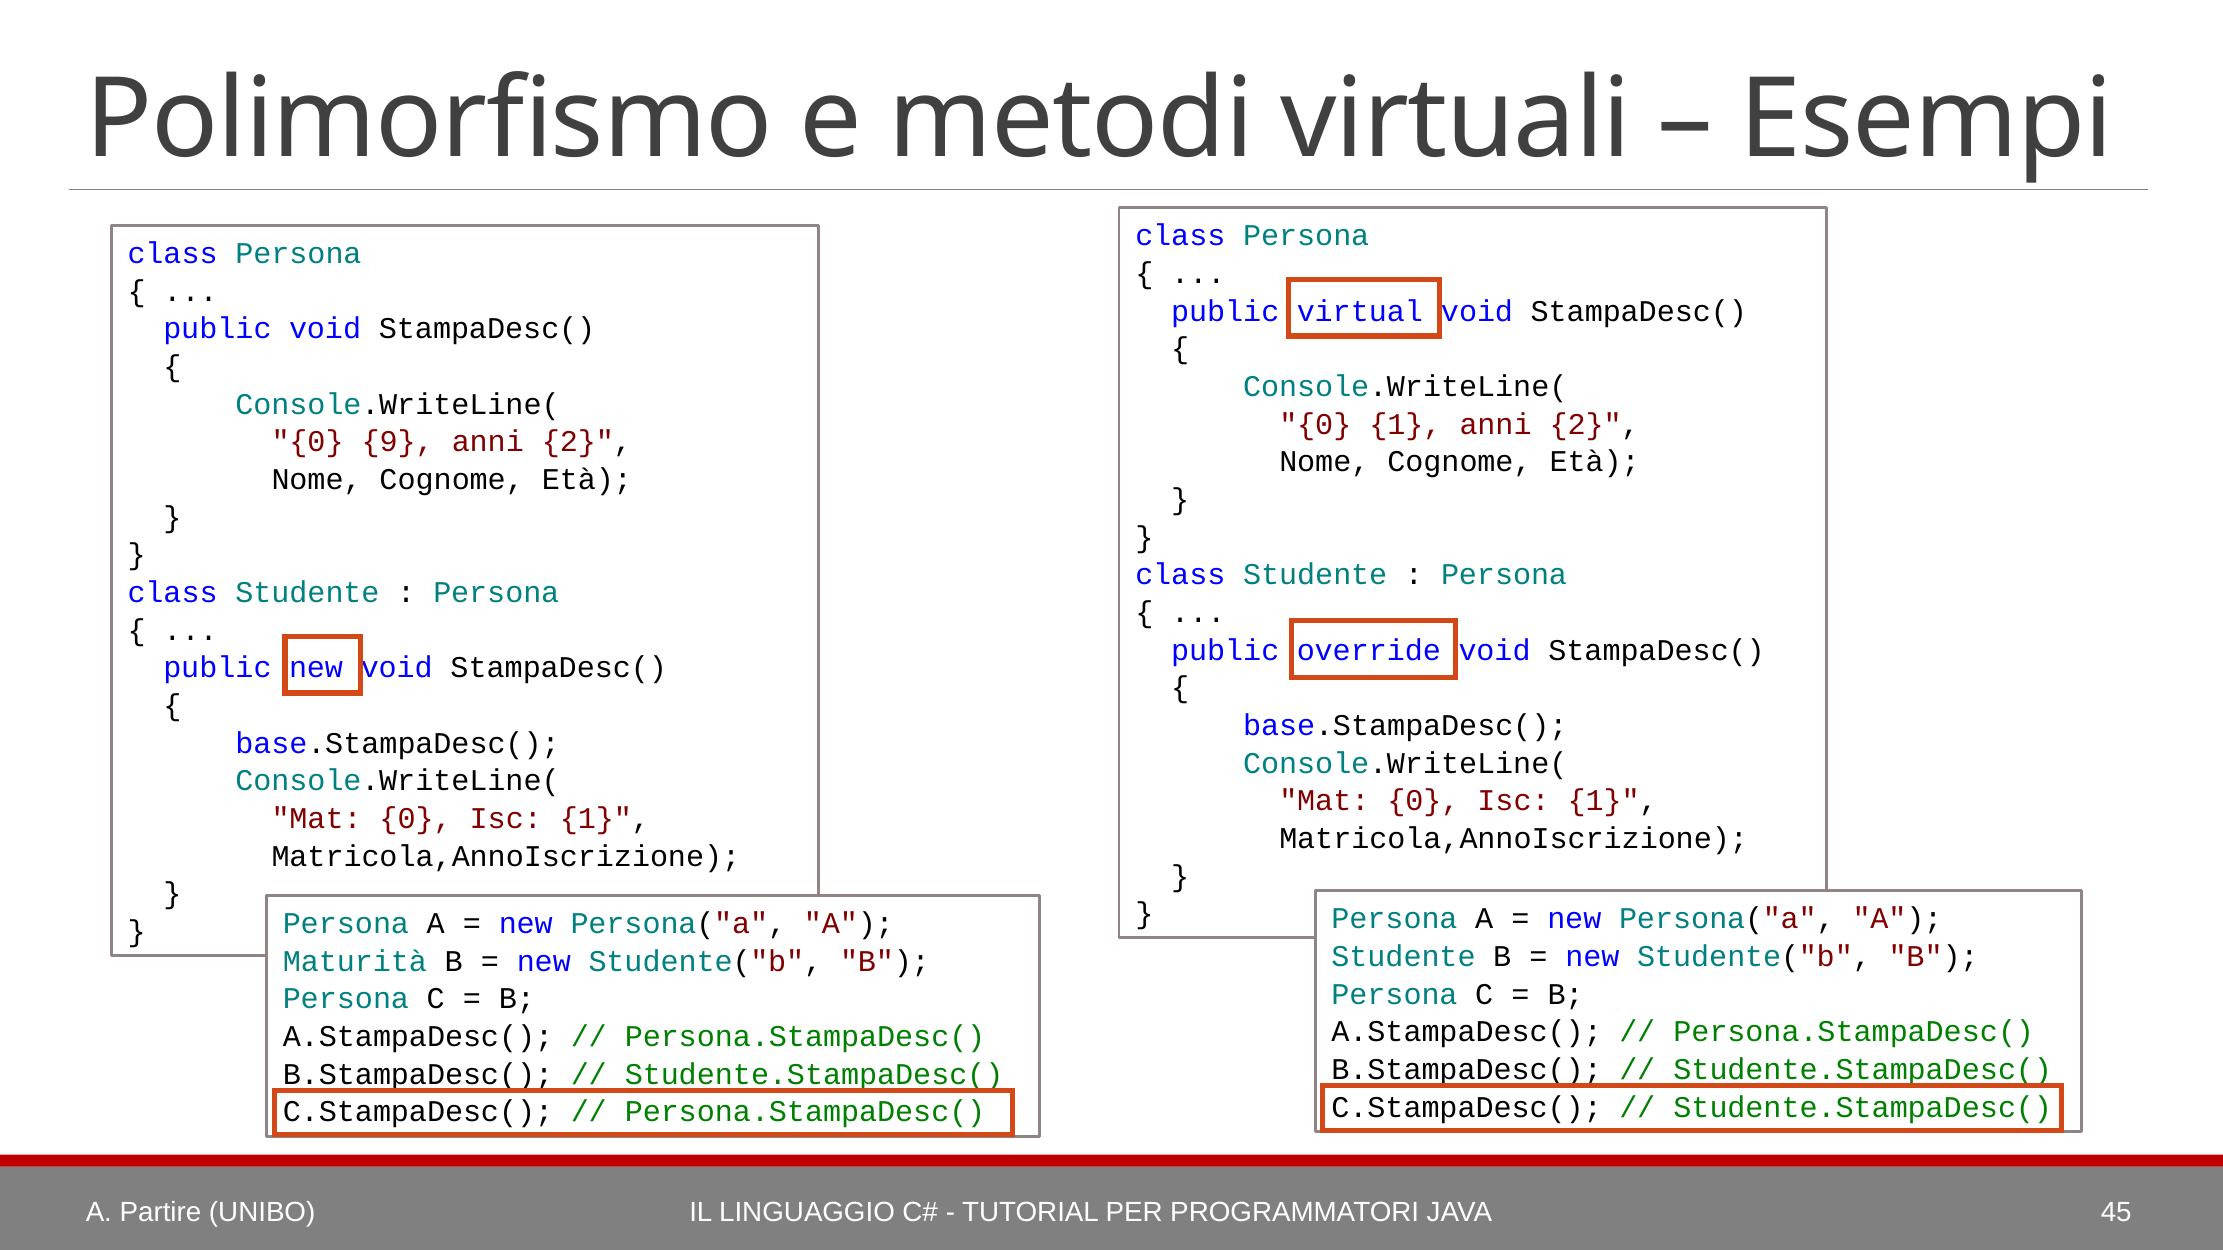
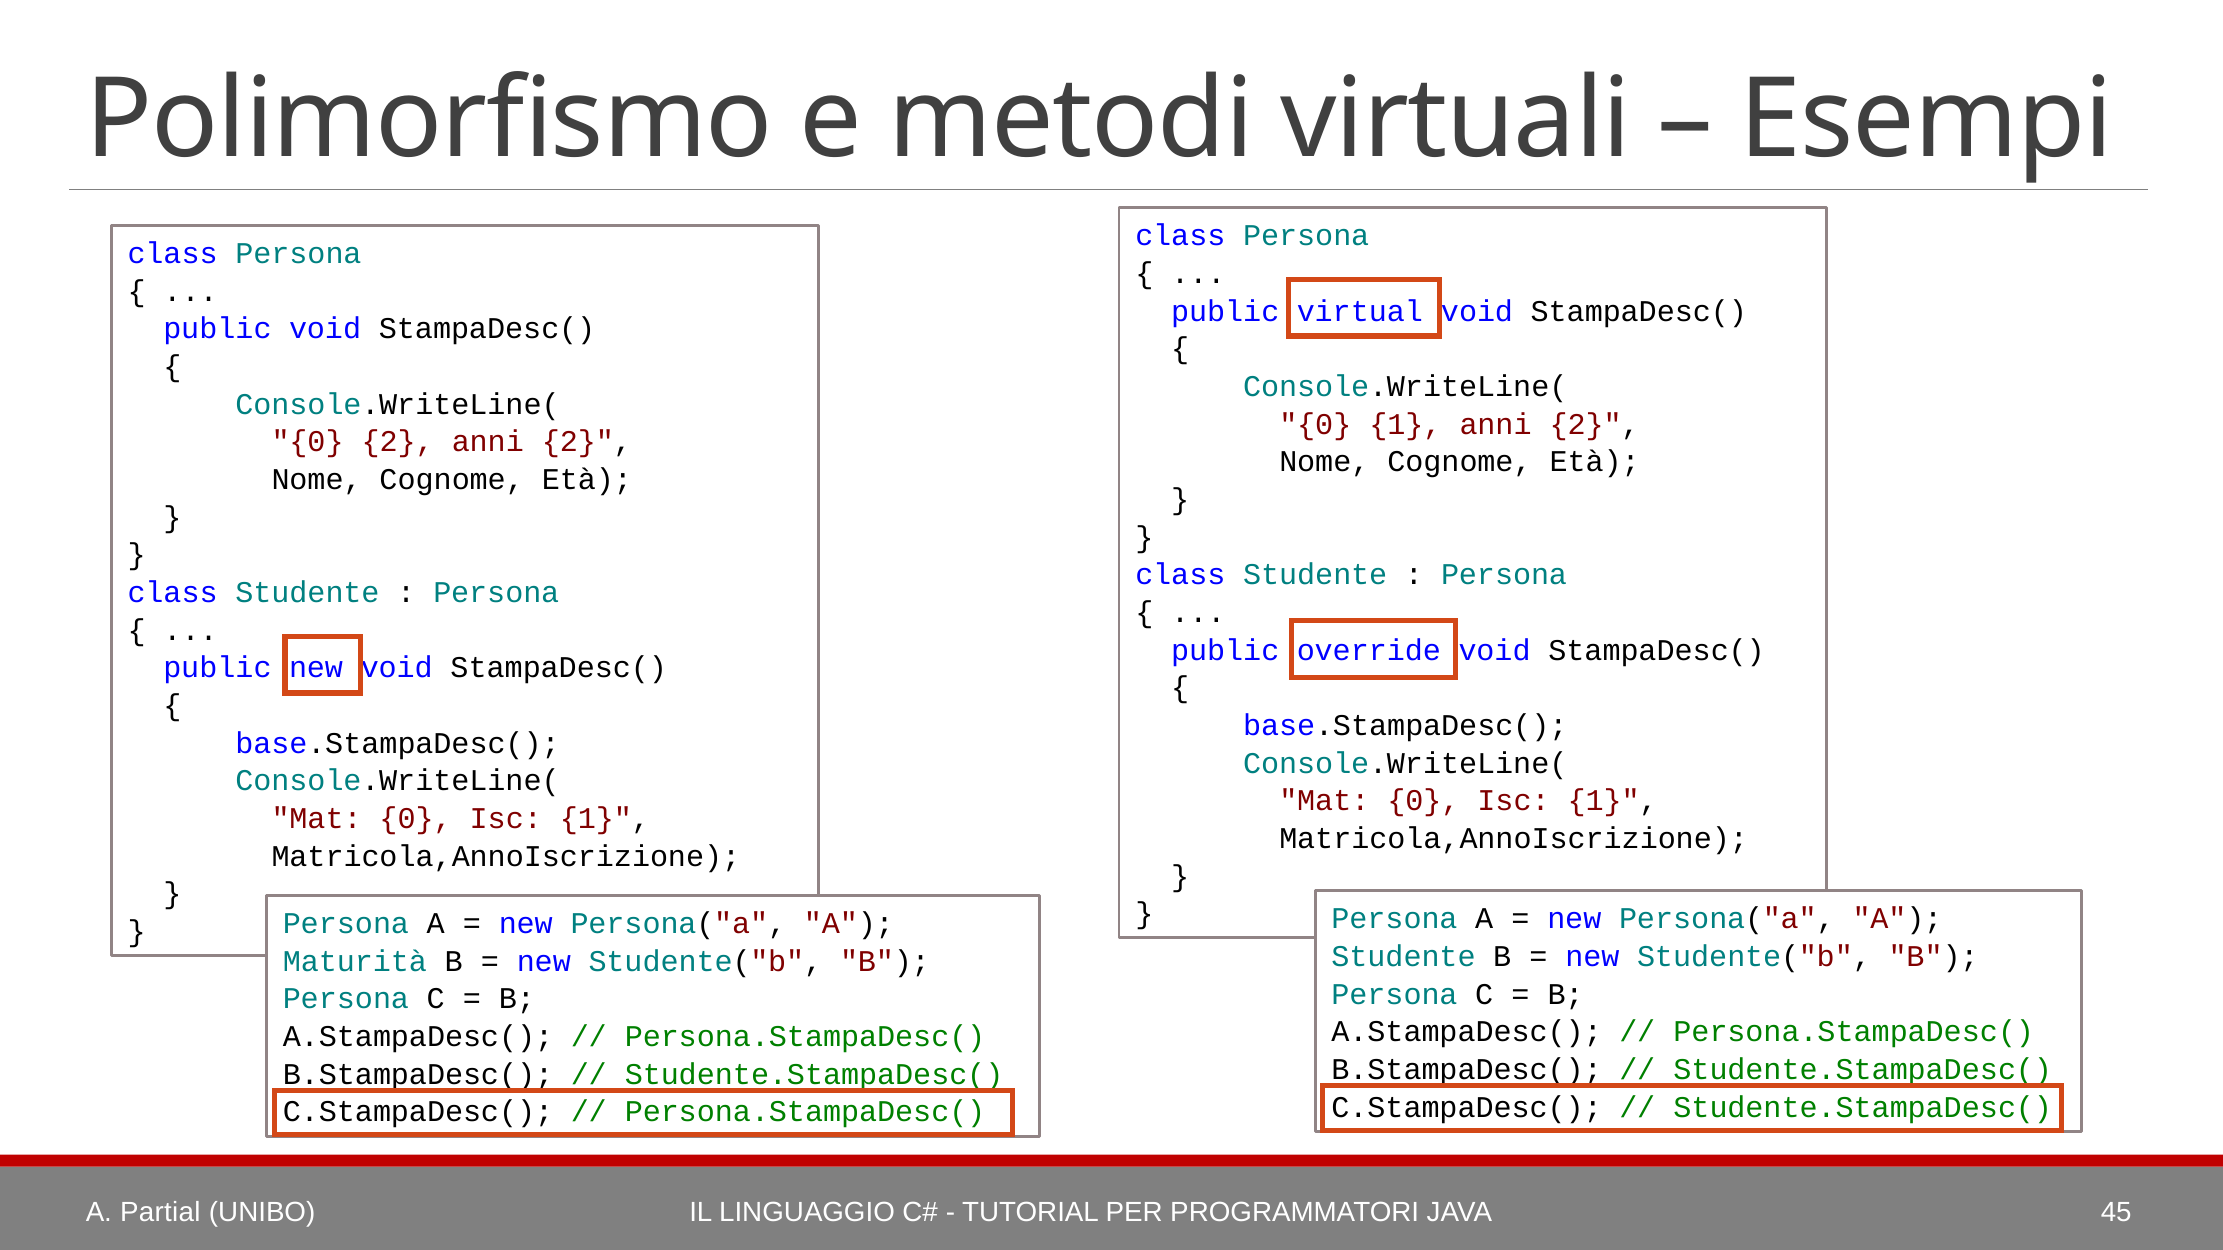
0 9: 9 -> 2
Partire: Partire -> Partial
